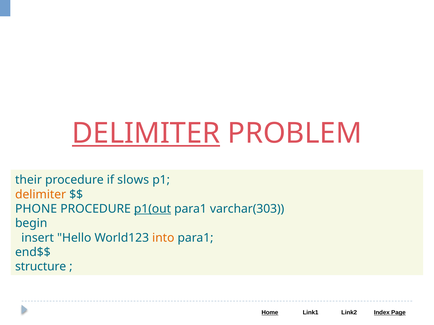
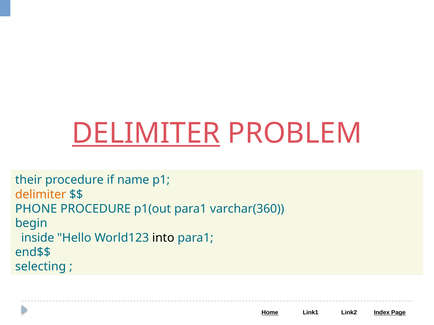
slows: slows -> name
p1(out underline: present -> none
varchar(303: varchar(303 -> varchar(360
insert: insert -> inside
into colour: orange -> black
structure: structure -> selecting
